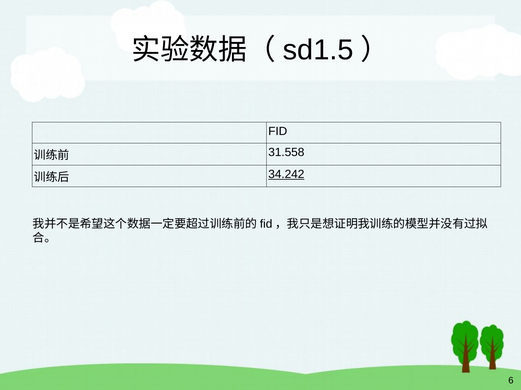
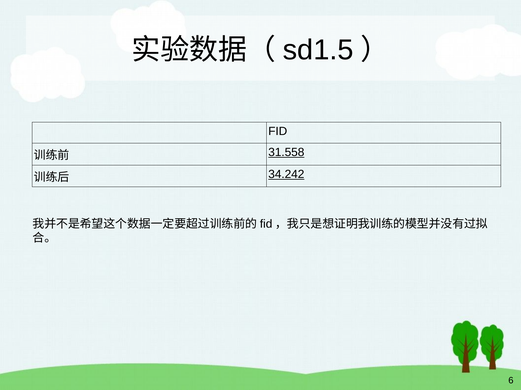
31.558 underline: none -> present
